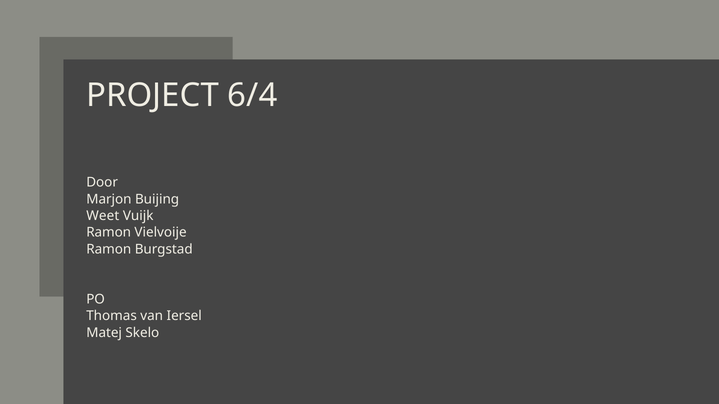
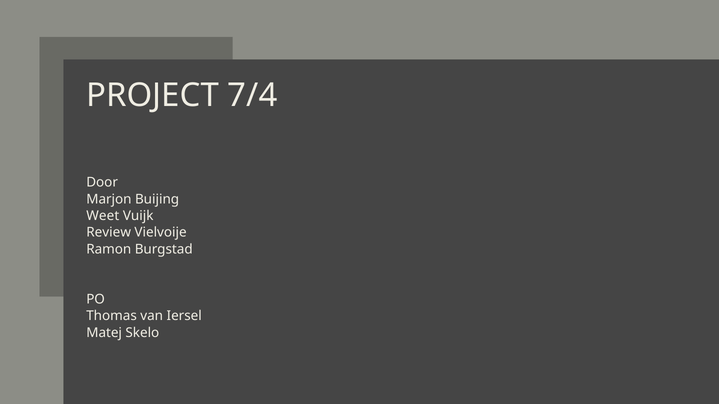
6/4: 6/4 -> 7/4
Ramon at (109, 233): Ramon -> Review
